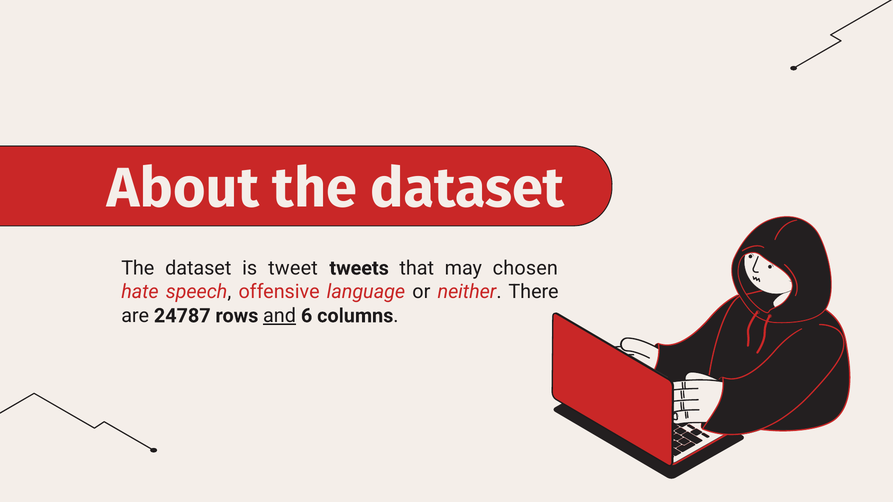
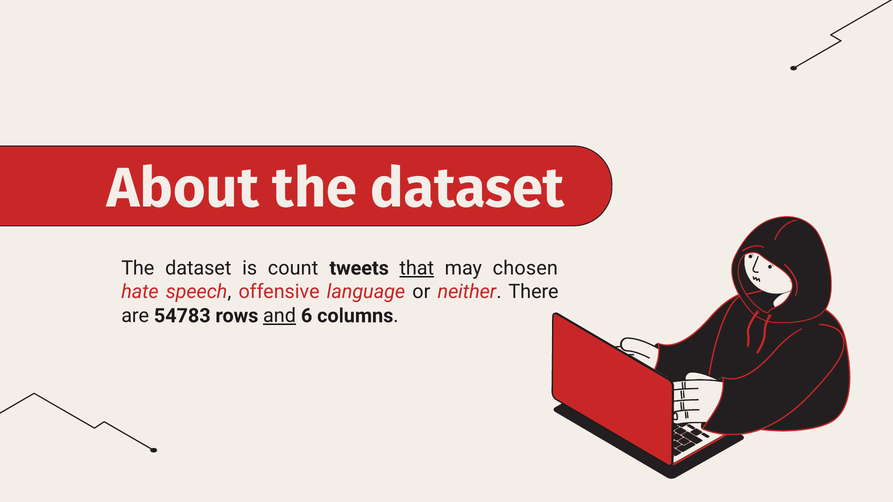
tweet: tweet -> count
that underline: none -> present
24787: 24787 -> 54783
